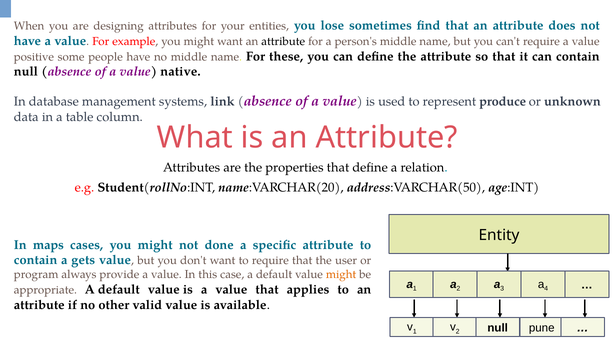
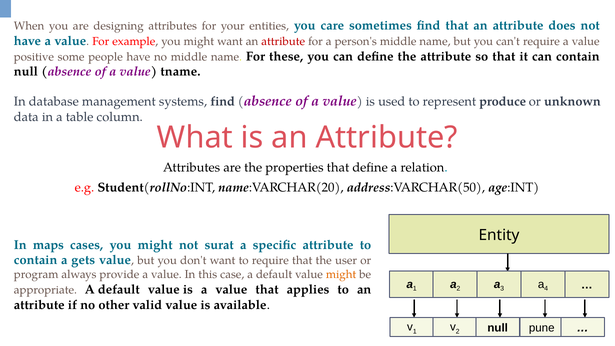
lose: lose -> care
attribute at (283, 41) colour: black -> red
native: native -> tname
systems link: link -> find
done: done -> surat
